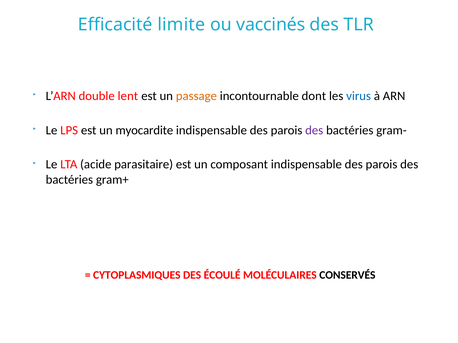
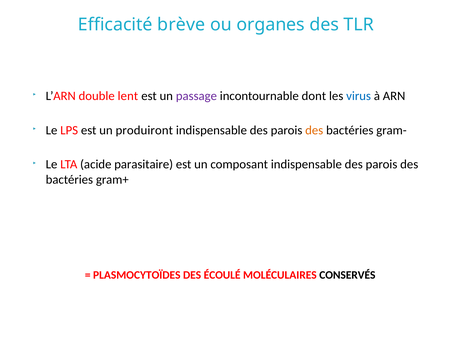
limite: limite -> brève
vaccinés: vaccinés -> organes
passage colour: orange -> purple
myocardite: myocardite -> produiront
des at (314, 130) colour: purple -> orange
CYTOPLASMIQUES: CYTOPLASMIQUES -> PLASMOCYTOÏDES
